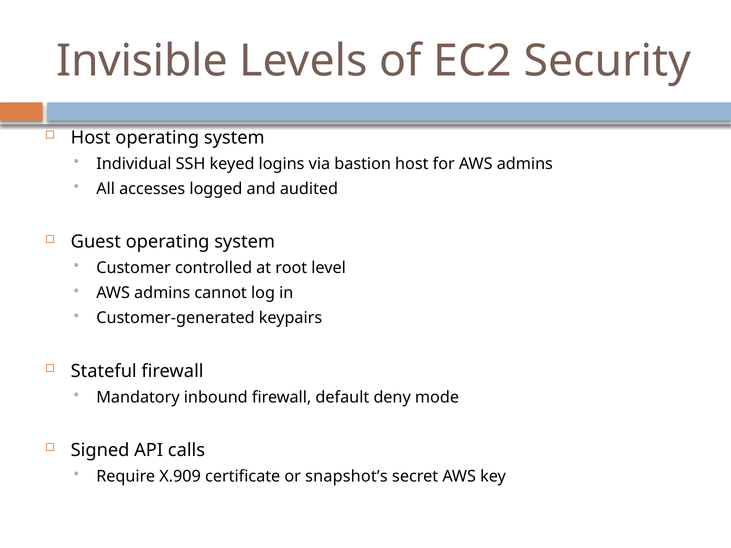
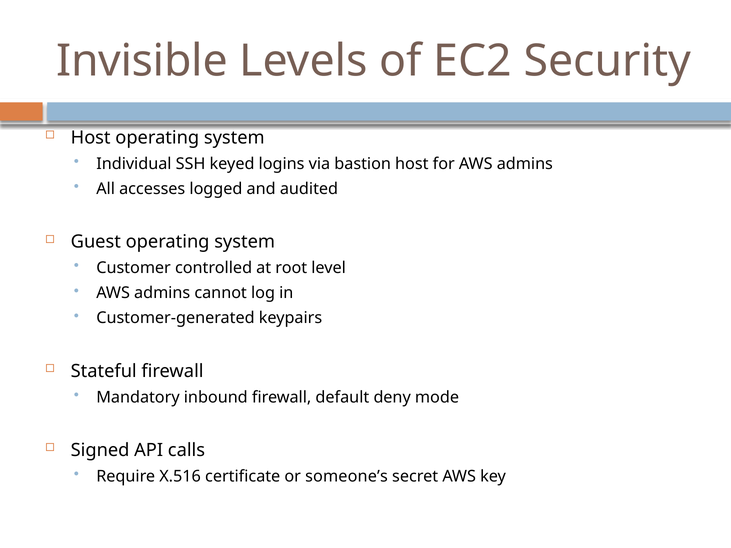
X.909: X.909 -> X.516
snapshot’s: snapshot’s -> someone’s
